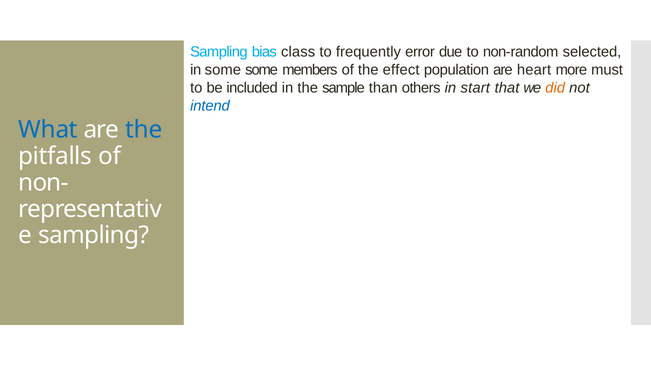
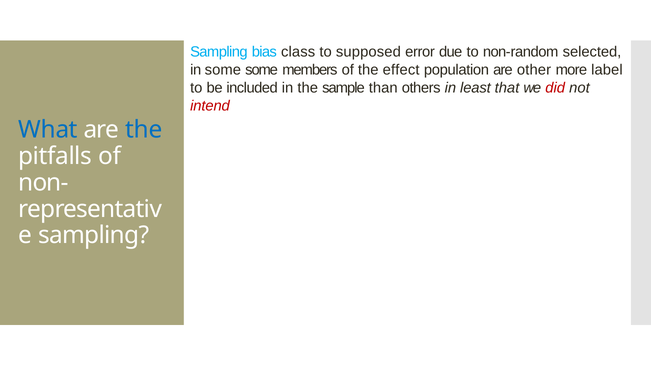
frequently: frequently -> supposed
heart: heart -> other
must: must -> label
start: start -> least
did colour: orange -> red
intend colour: blue -> red
